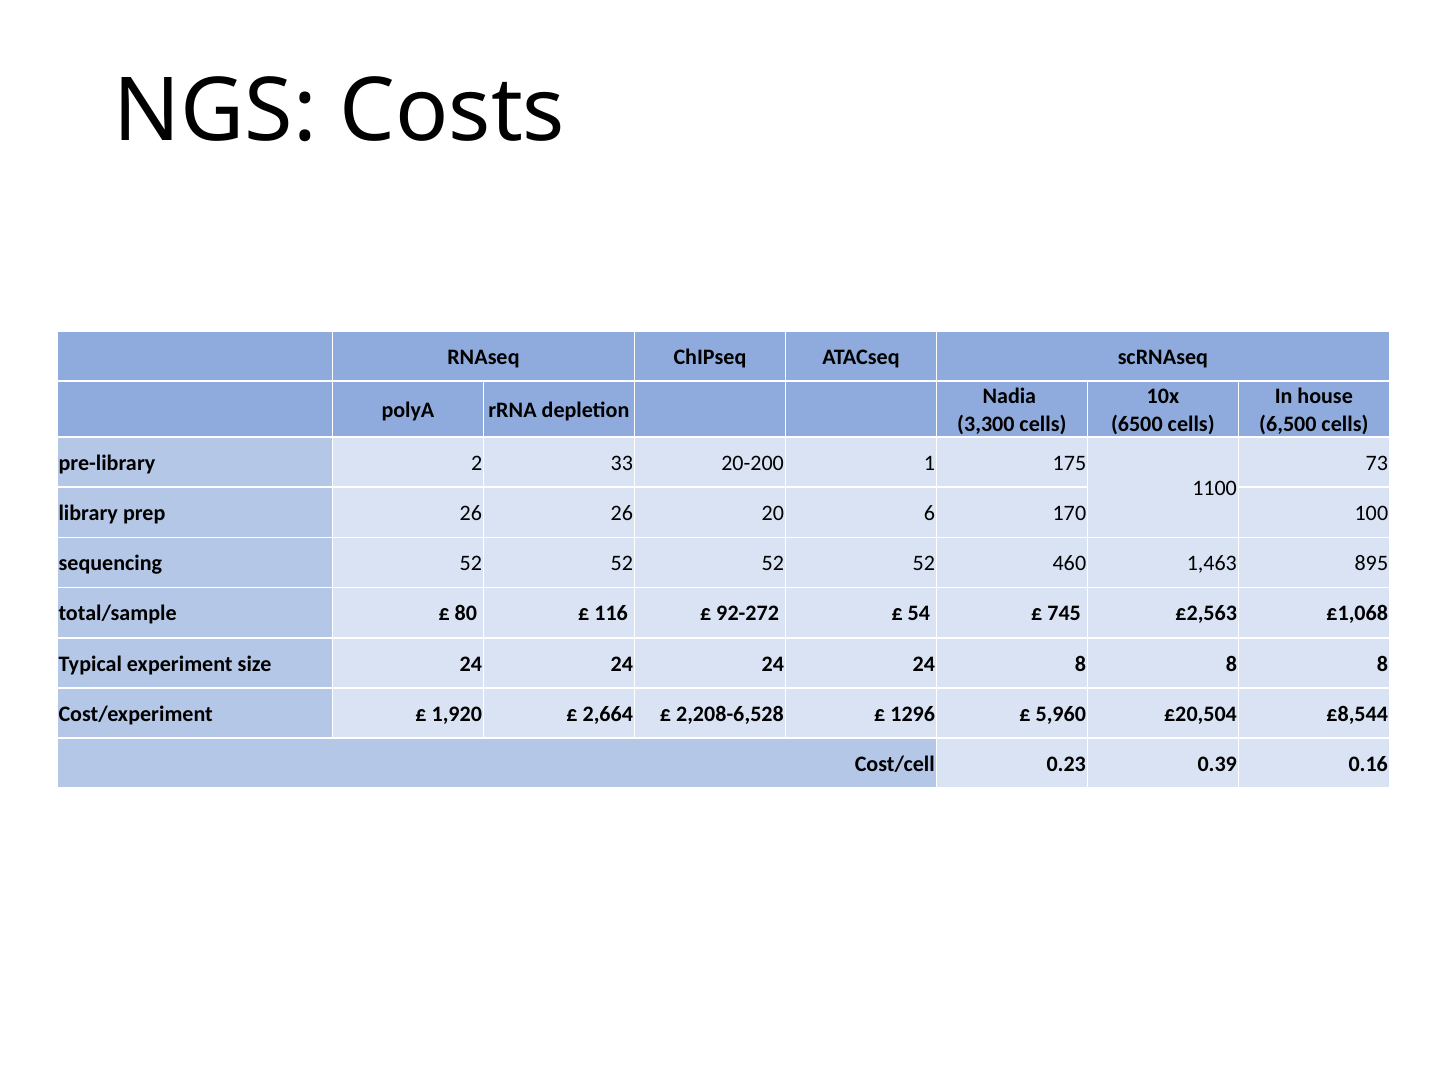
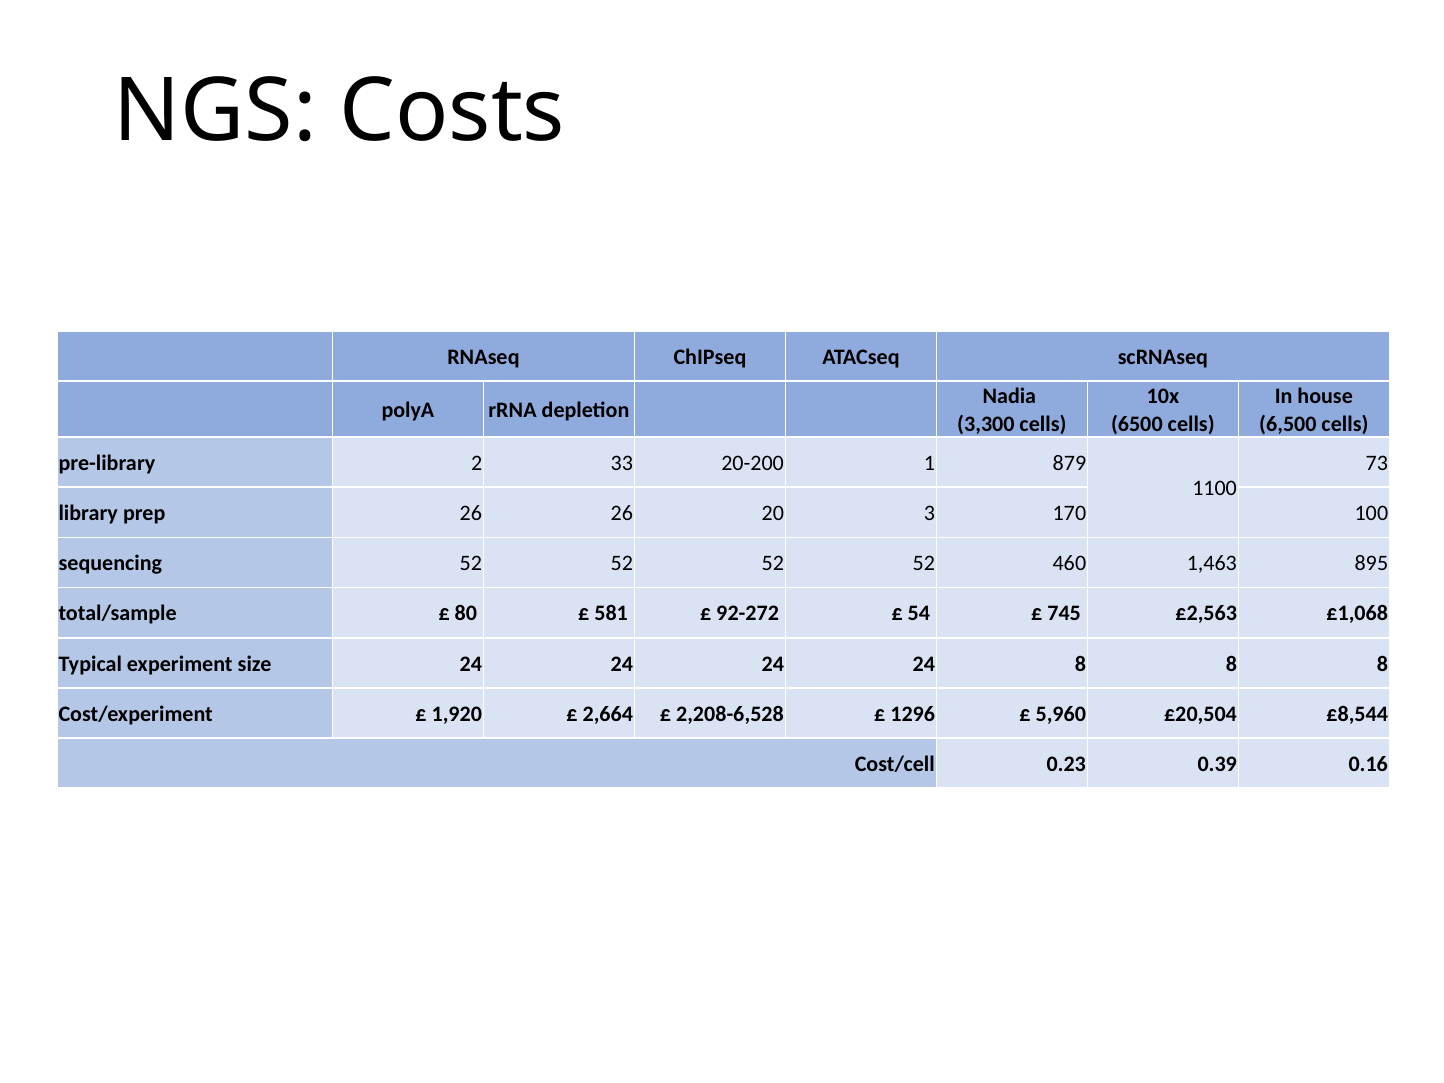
175: 175 -> 879
6: 6 -> 3
116: 116 -> 581
